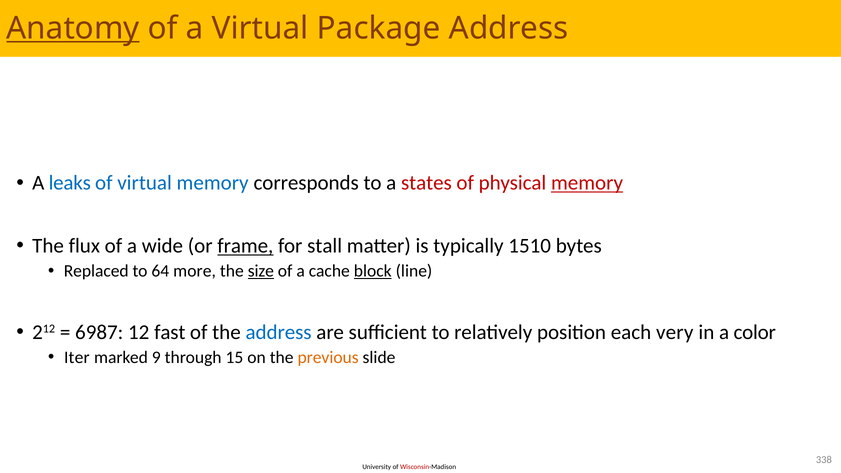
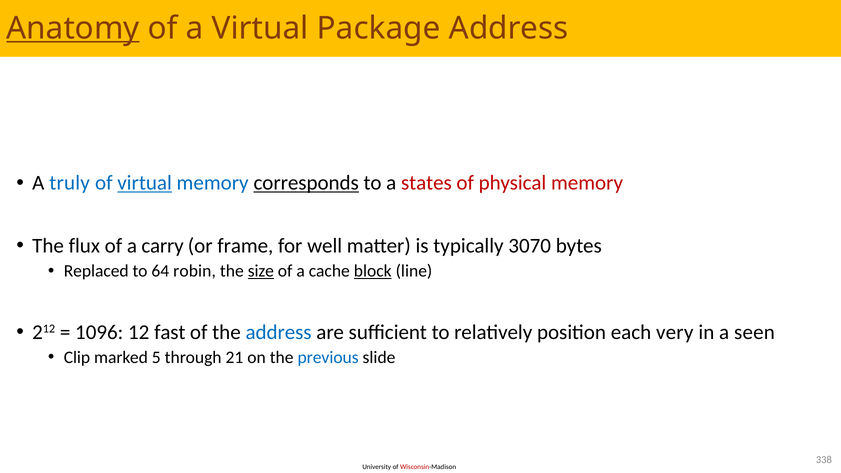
leaks: leaks -> truly
virtual at (145, 183) underline: none -> present
corresponds underline: none -> present
memory at (587, 183) underline: present -> none
wide: wide -> carry
frame underline: present -> none
stall: stall -> well
1510: 1510 -> 3070
more: more -> robin
6987: 6987 -> 1096
color: color -> seen
Iter: Iter -> Clip
9: 9 -> 5
15: 15 -> 21
previous colour: orange -> blue
